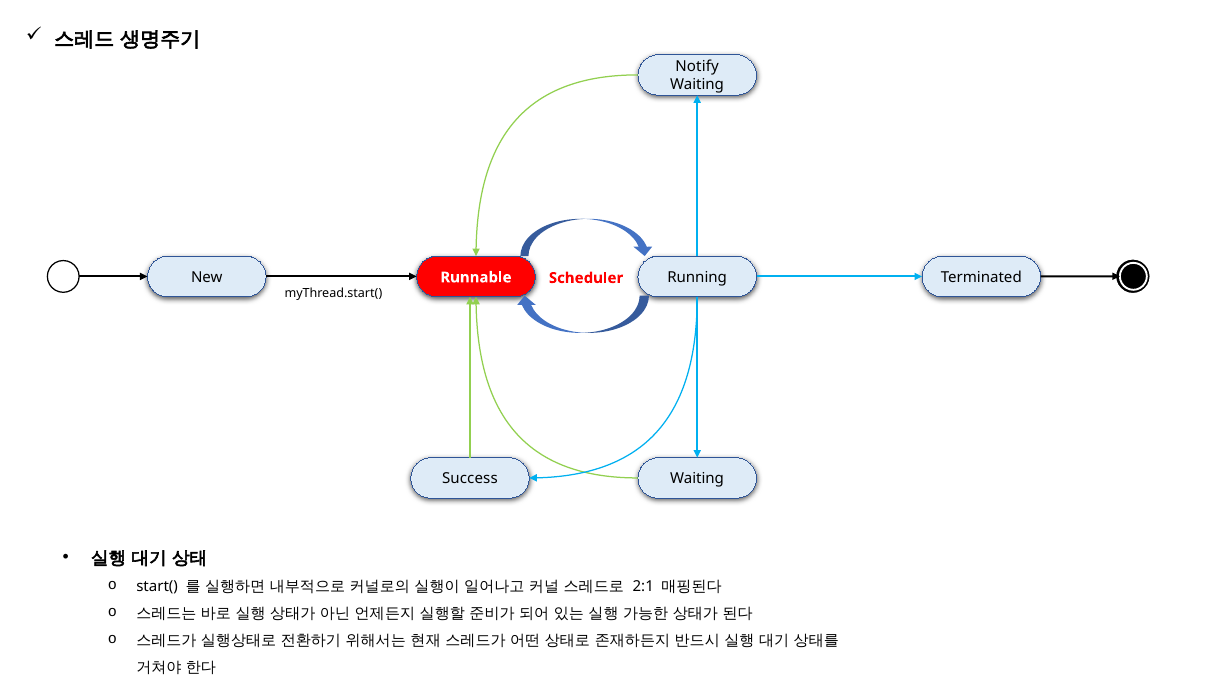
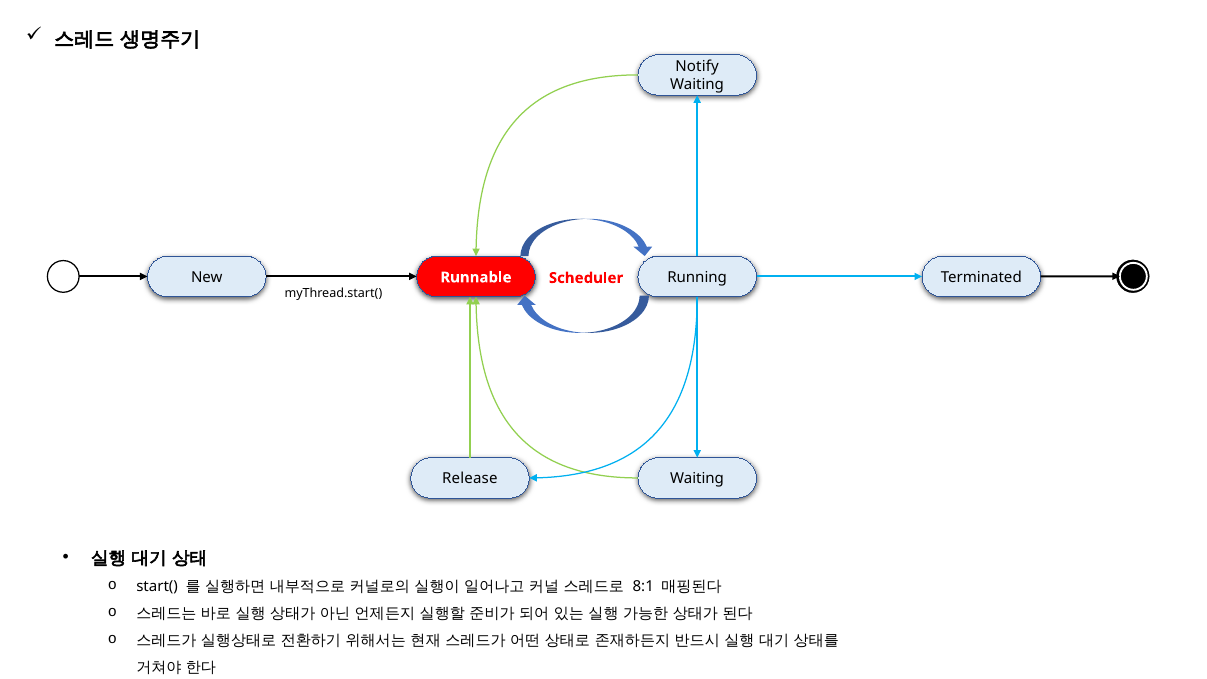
Success: Success -> Release
2:1: 2:1 -> 8:1
